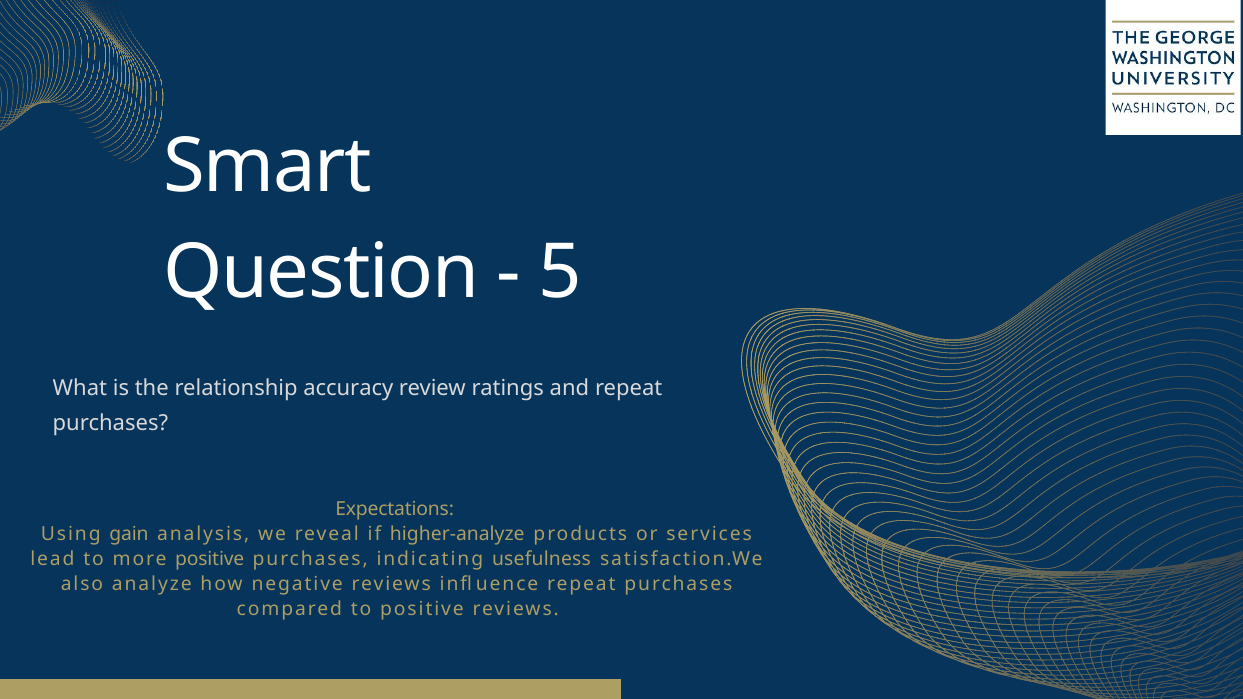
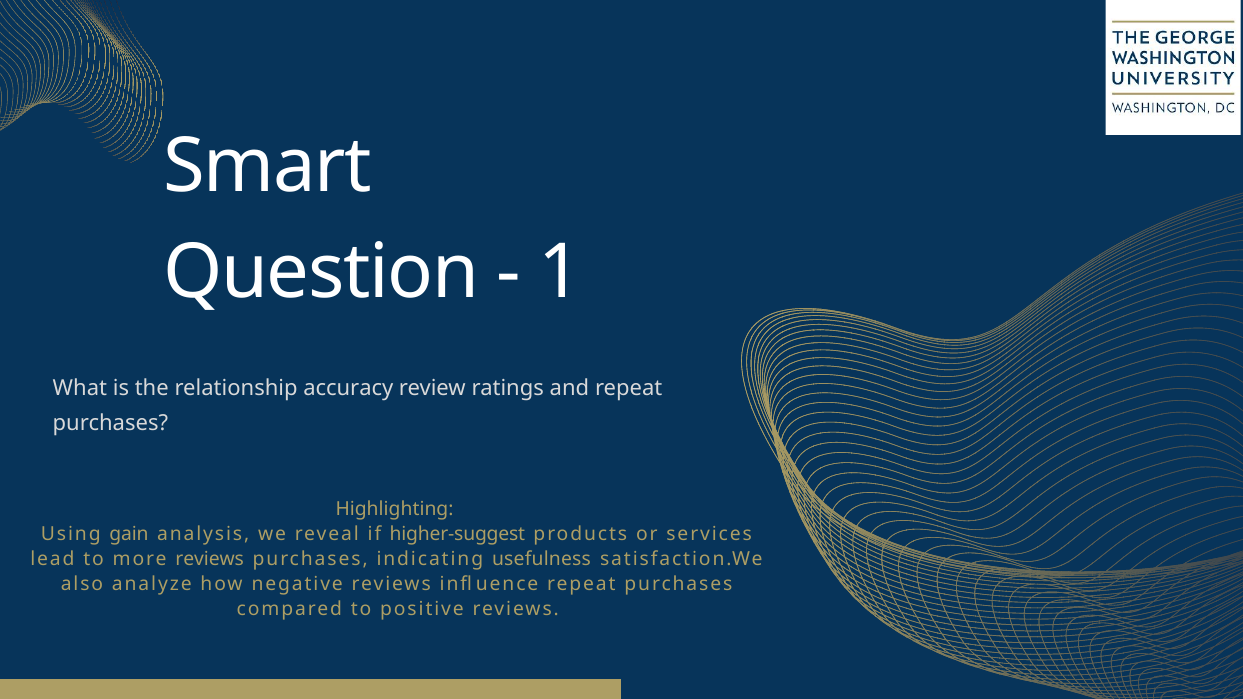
5: 5 -> 1
Expectations: Expectations -> Highlighting
higher-analyze: higher-analyze -> higher-suggest
more positive: positive -> reviews
